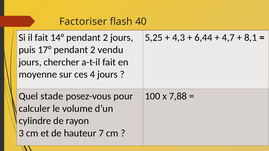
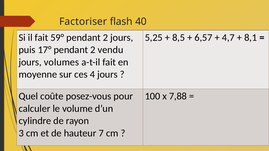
14°: 14° -> 59°
4,3: 4,3 -> 8,5
6,44: 6,44 -> 6,57
chercher: chercher -> volumes
stade: stade -> coûte
